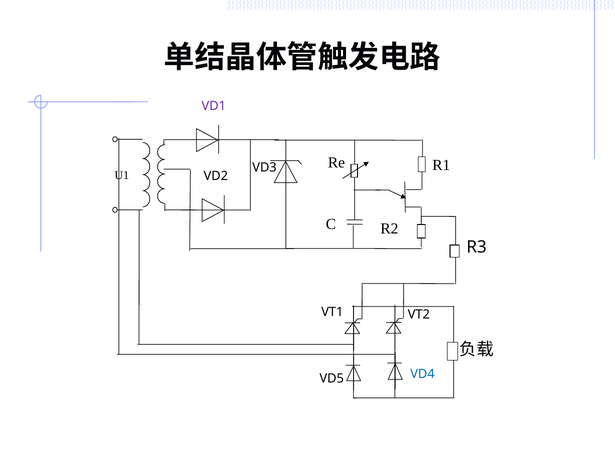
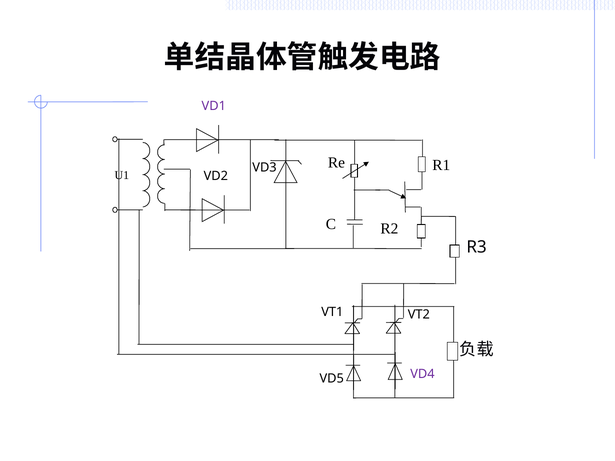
VD4 colour: blue -> purple
